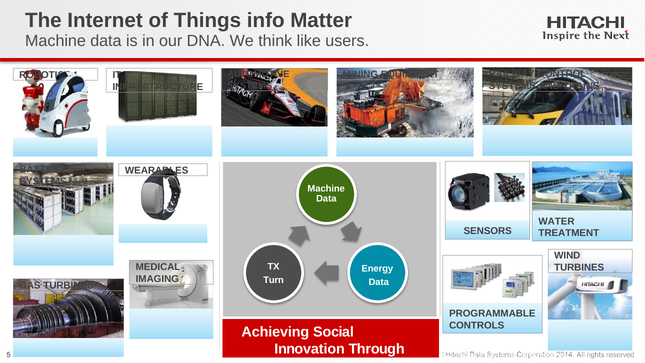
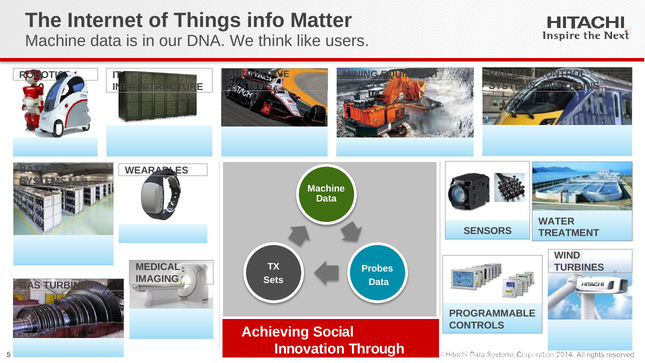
Energy: Energy -> Probes
Turn: Turn -> Sets
